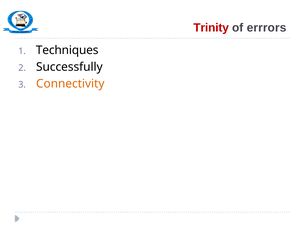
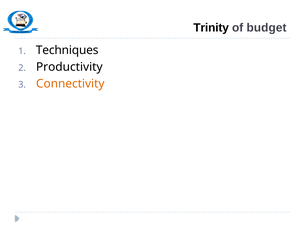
Trinity colour: red -> black
errrors: errrors -> budget
Successfully: Successfully -> Productivity
